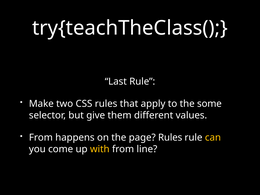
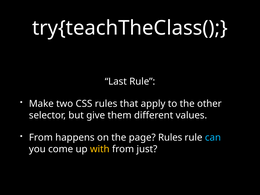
some: some -> other
can colour: yellow -> light blue
line: line -> just
